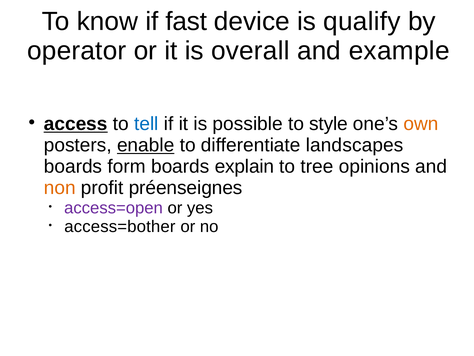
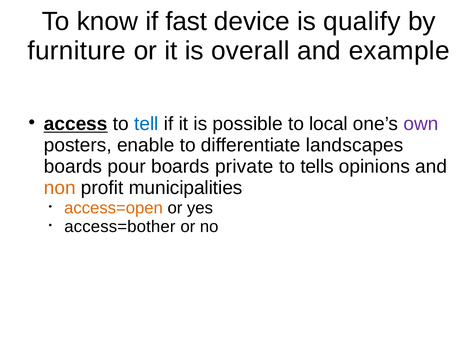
operator: operator -> furniture
style: style -> local
own colour: orange -> purple
enable underline: present -> none
form: form -> pour
explain: explain -> private
tree: tree -> tells
préenseignes: préenseignes -> municipalities
access=open colour: purple -> orange
